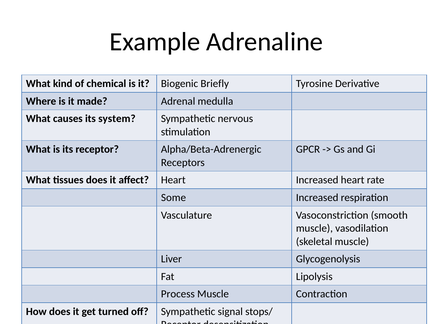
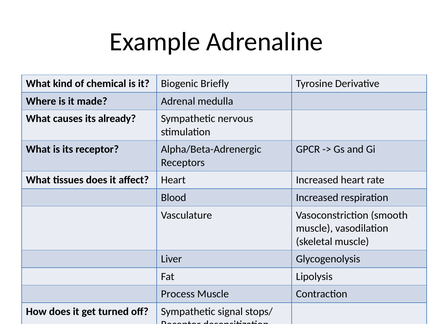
system: system -> already
Some: Some -> Blood
